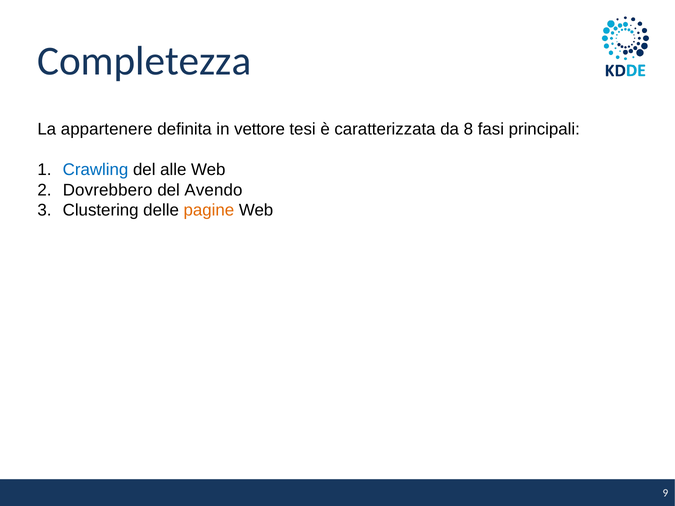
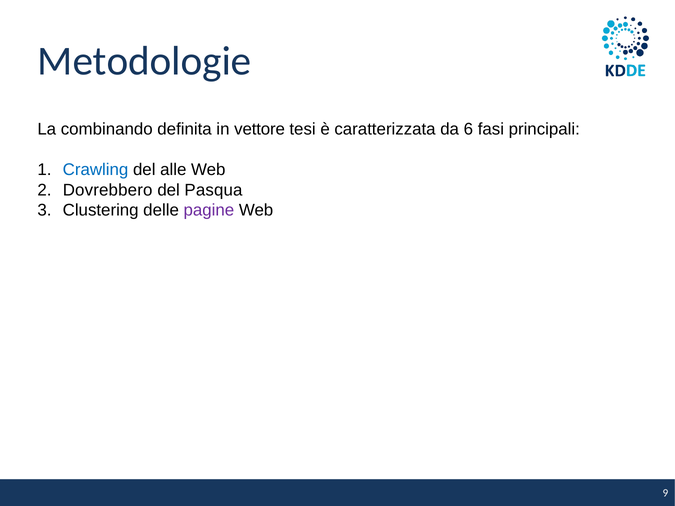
Completezza: Completezza -> Metodologie
appartenere: appartenere -> combinando
8: 8 -> 6
Avendo: Avendo -> Pasqua
pagine colour: orange -> purple
